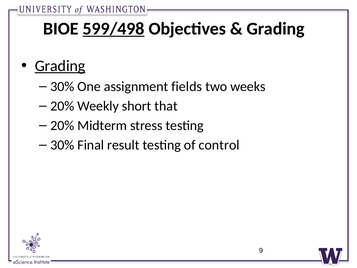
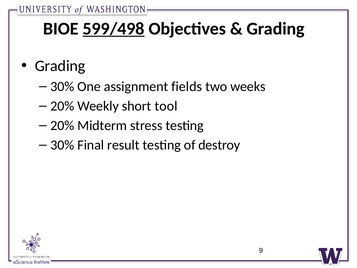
Grading at (60, 66) underline: present -> none
that: that -> tool
control: control -> destroy
